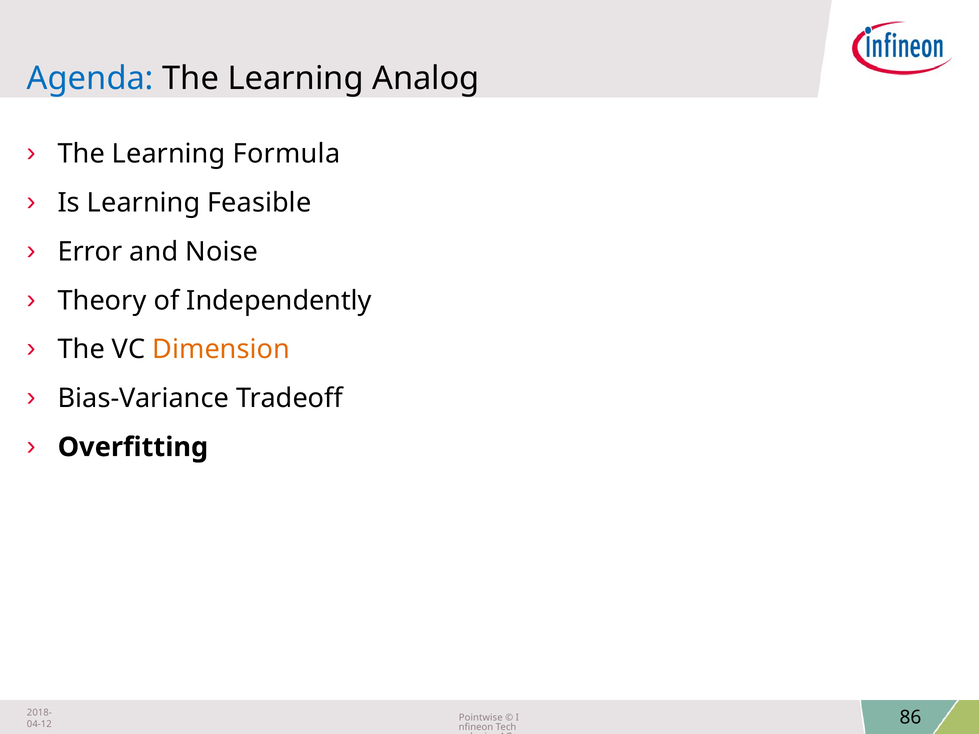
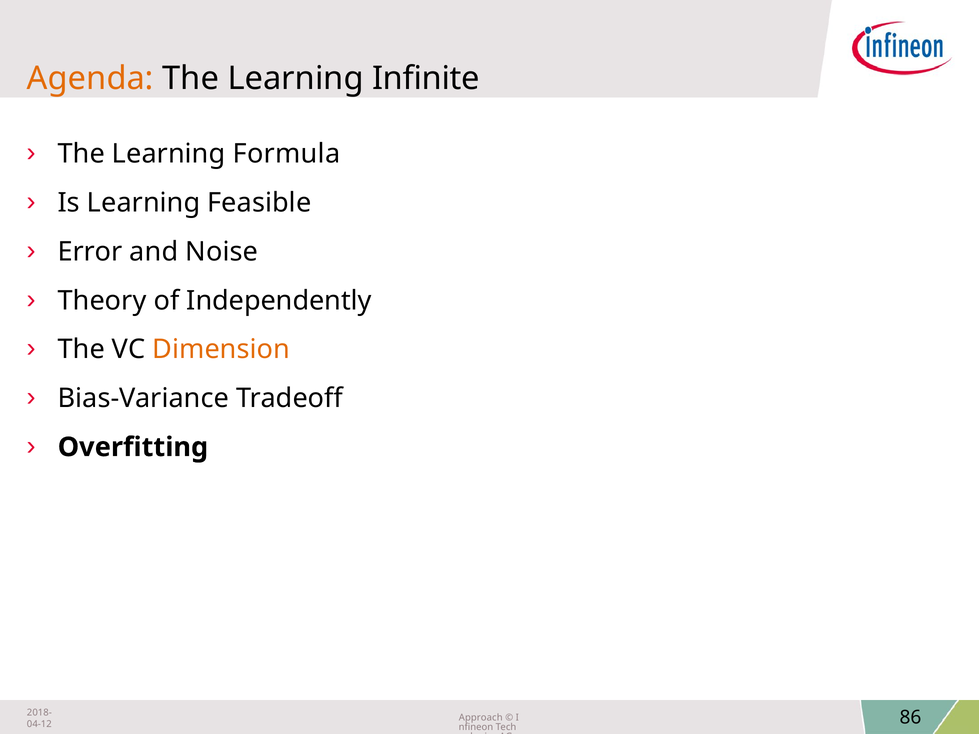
Agenda colour: blue -> orange
Analog: Analog -> Infinite
Pointwise: Pointwise -> Approach
